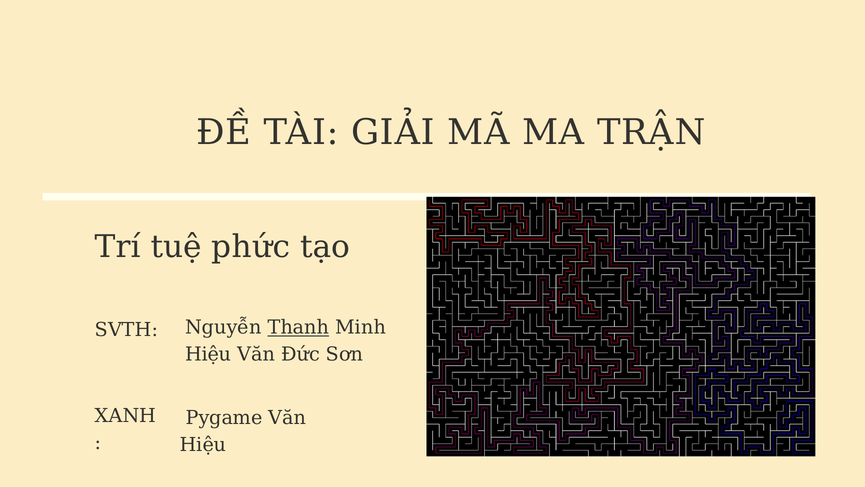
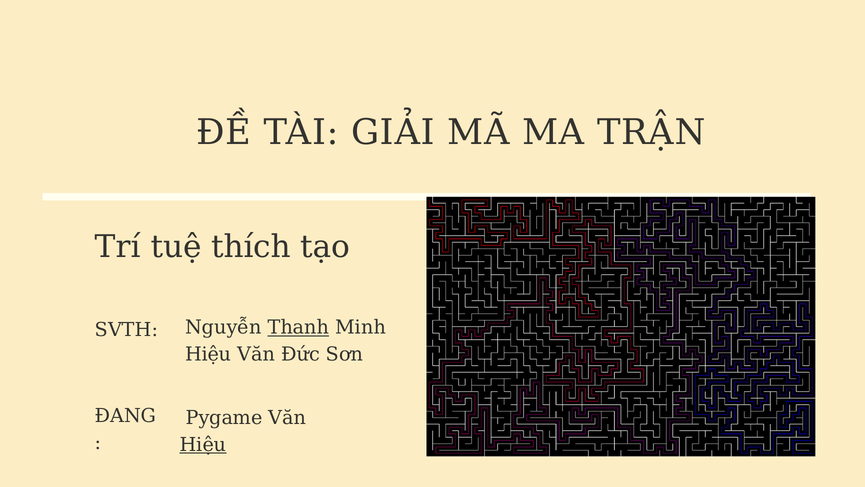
phức: phức -> thích
XANH: XANH -> ĐANG
Hiệu at (203, 444) underline: none -> present
